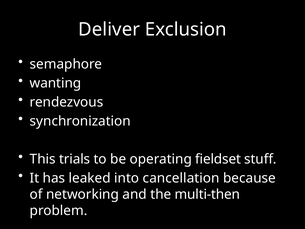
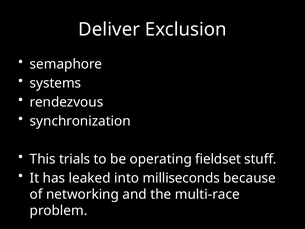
wanting: wanting -> systems
cancellation: cancellation -> milliseconds
multi-then: multi-then -> multi-race
